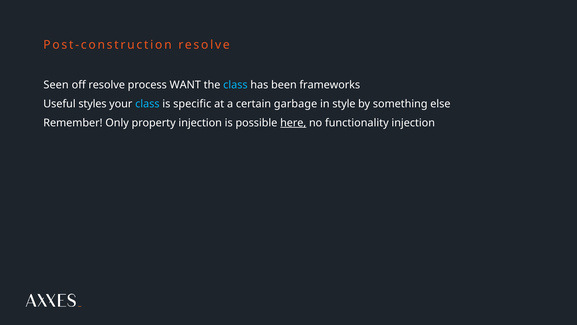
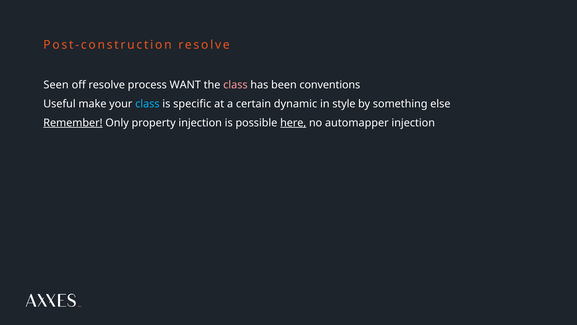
class at (235, 85) colour: light blue -> pink
frameworks: frameworks -> conventions
styles: styles -> make
garbage: garbage -> dynamic
Remember underline: none -> present
functionality: functionality -> automapper
